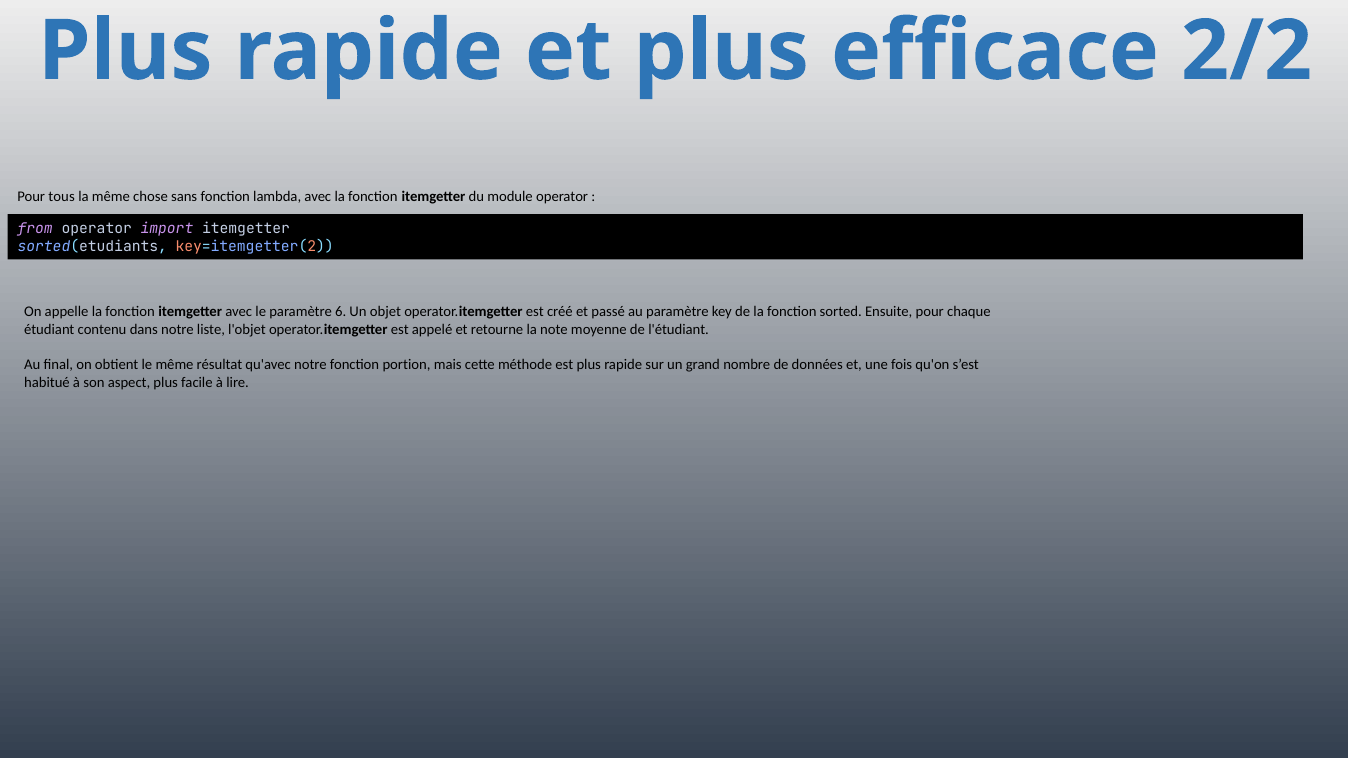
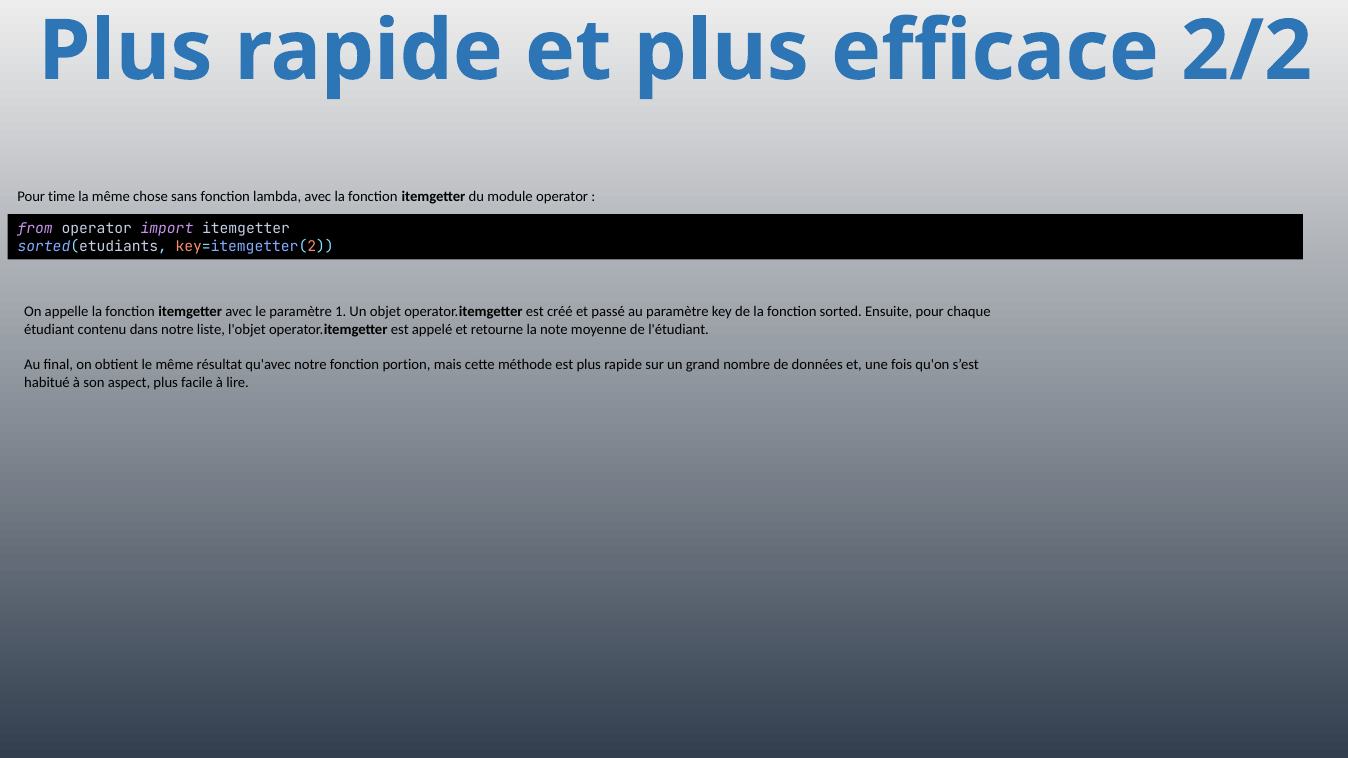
tous: tous -> time
6: 6 -> 1
